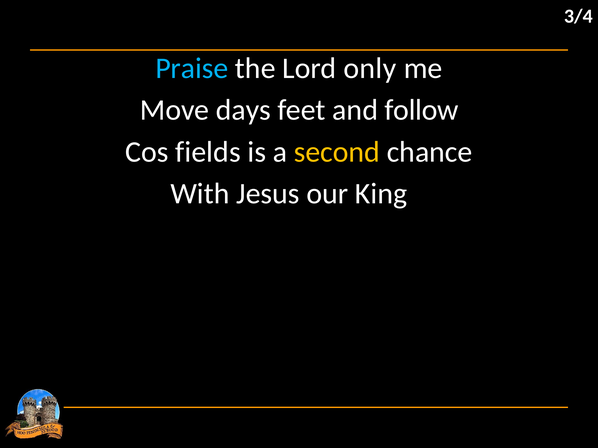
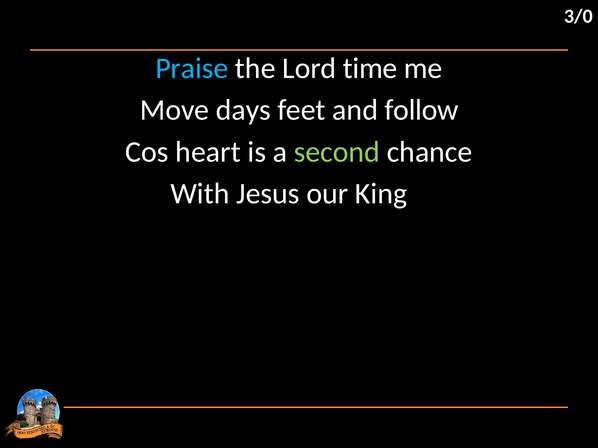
3/4: 3/4 -> 3/0
only: only -> time
fields: fields -> heart
second colour: yellow -> light green
